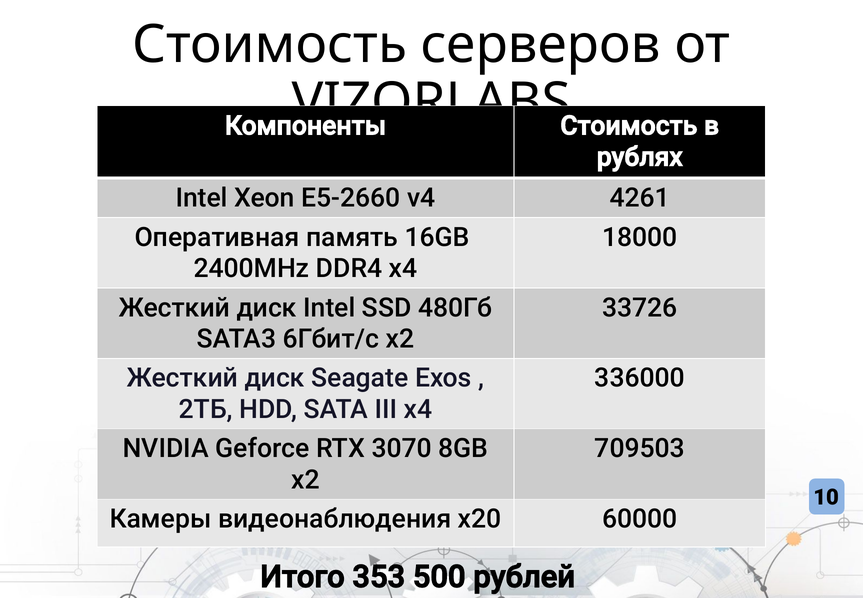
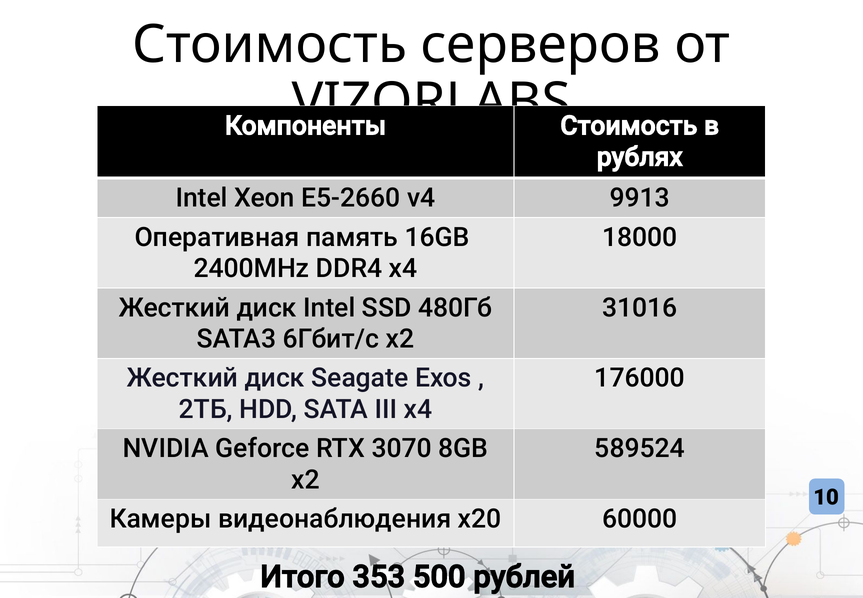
4261: 4261 -> 9913
33726: 33726 -> 31016
336000: 336000 -> 176000
709503: 709503 -> 589524
